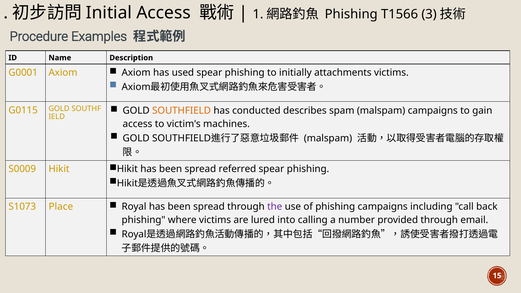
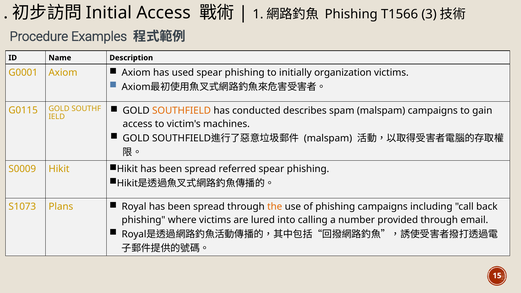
attachments: attachments -> organization
Place: Place -> Plans
the colour: purple -> orange
